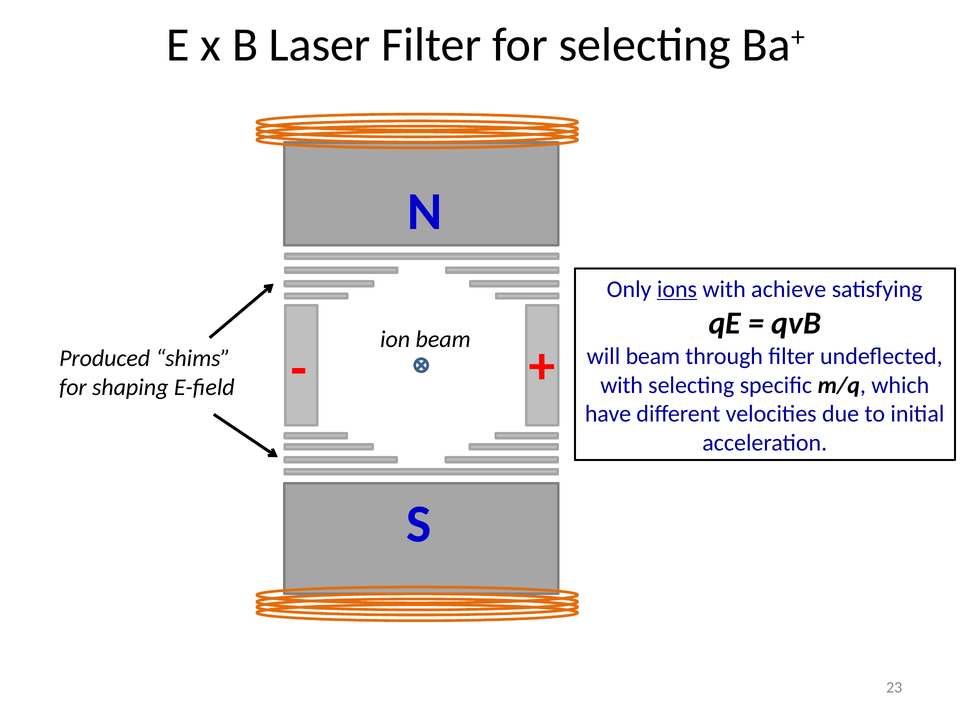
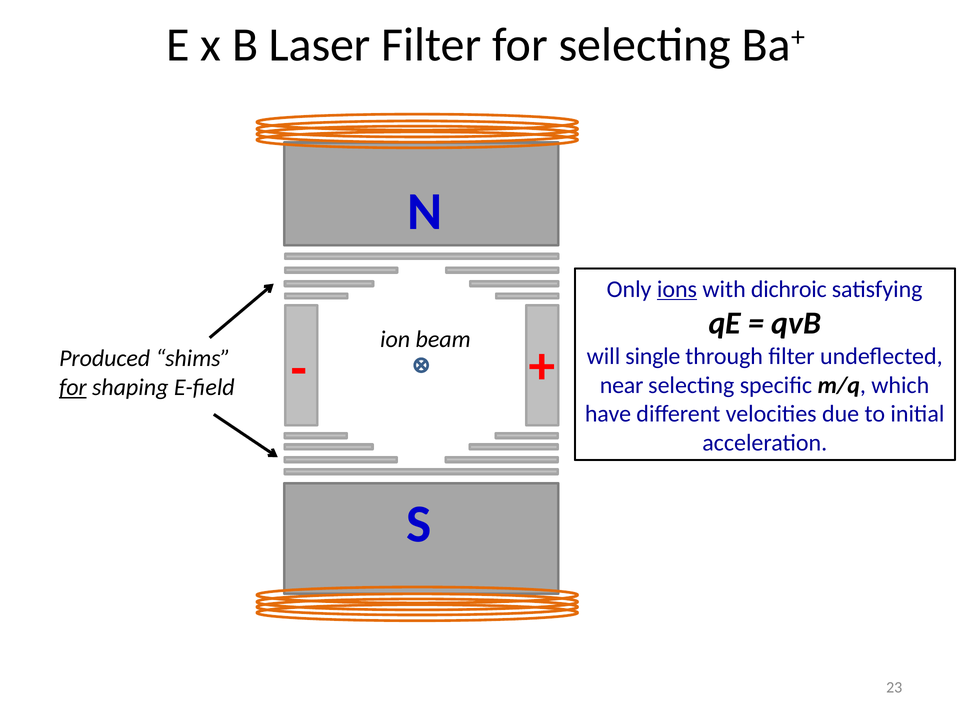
achieve: achieve -> dichroic
will beam: beam -> single
with at (622, 385): with -> near
for at (73, 387) underline: none -> present
